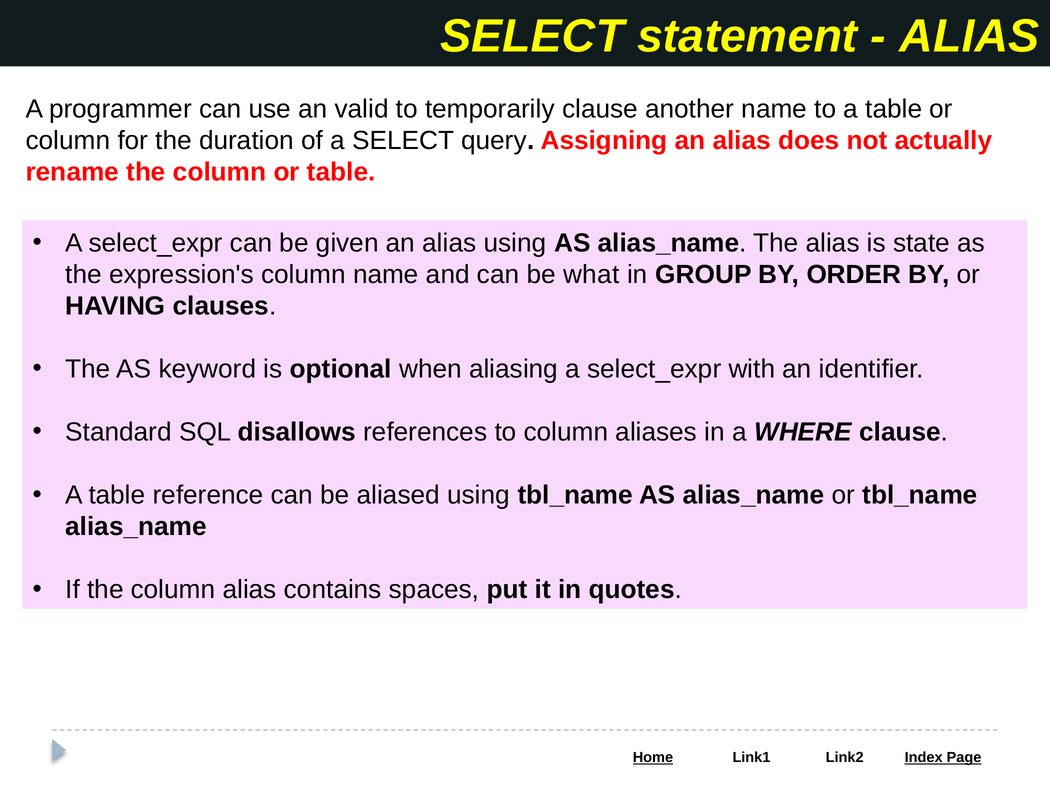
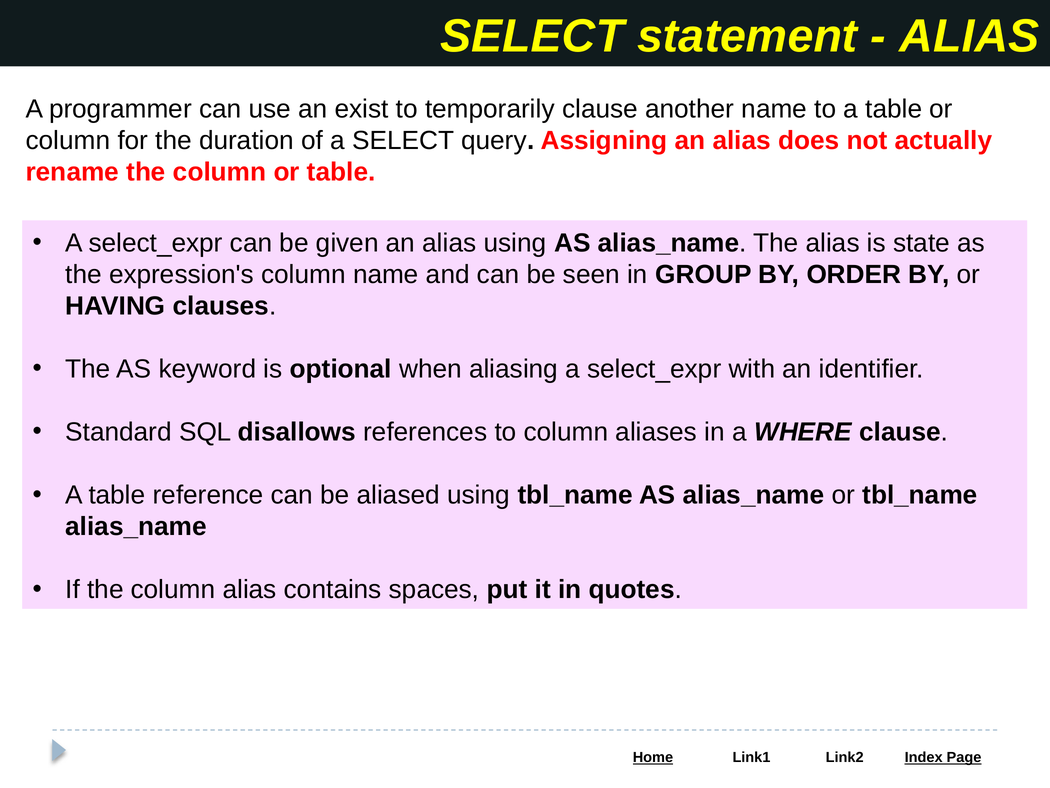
valid: valid -> exist
what: what -> seen
